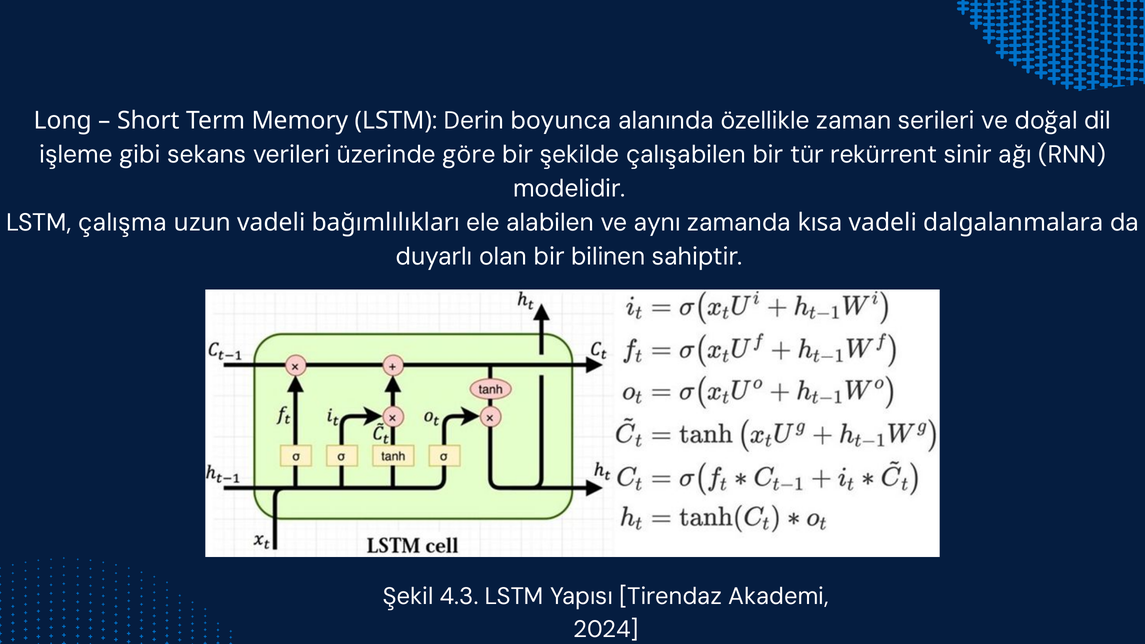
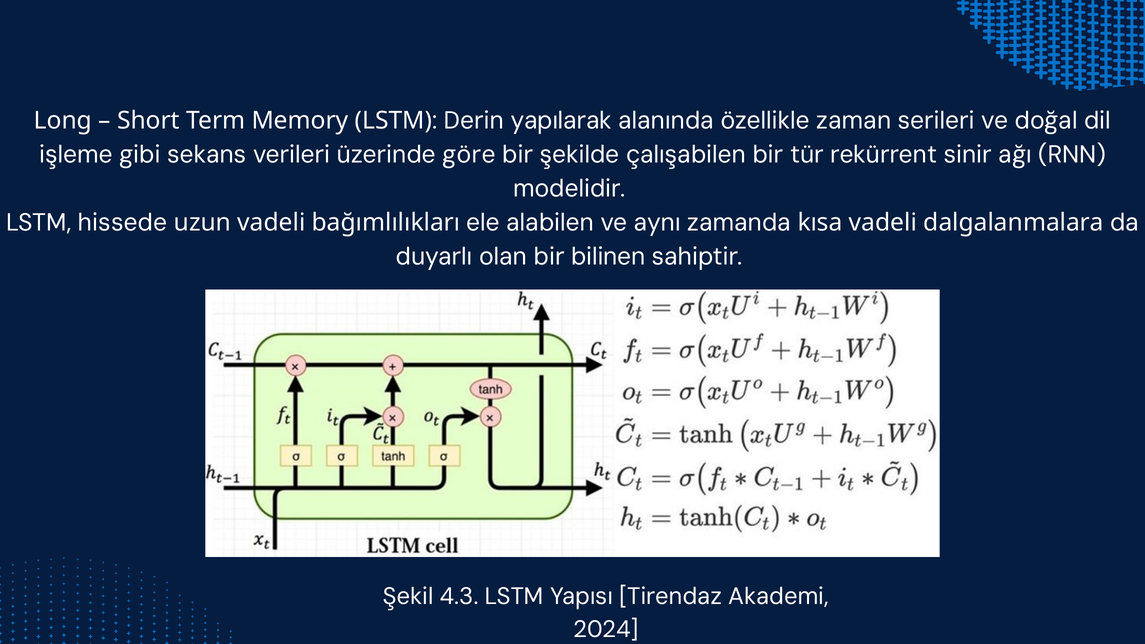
boyunca: boyunca -> yapılarak
çalışma: çalışma -> hissede
